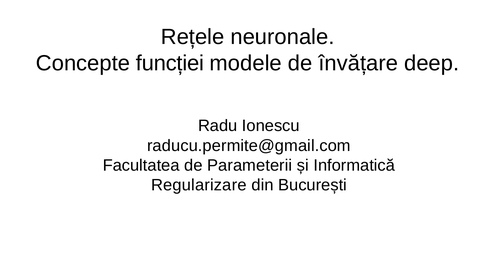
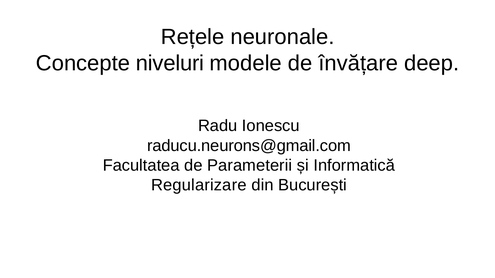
funcției: funcției -> niveluri
raducu.permite@gmail.com: raducu.permite@gmail.com -> raducu.neurons@gmail.com
